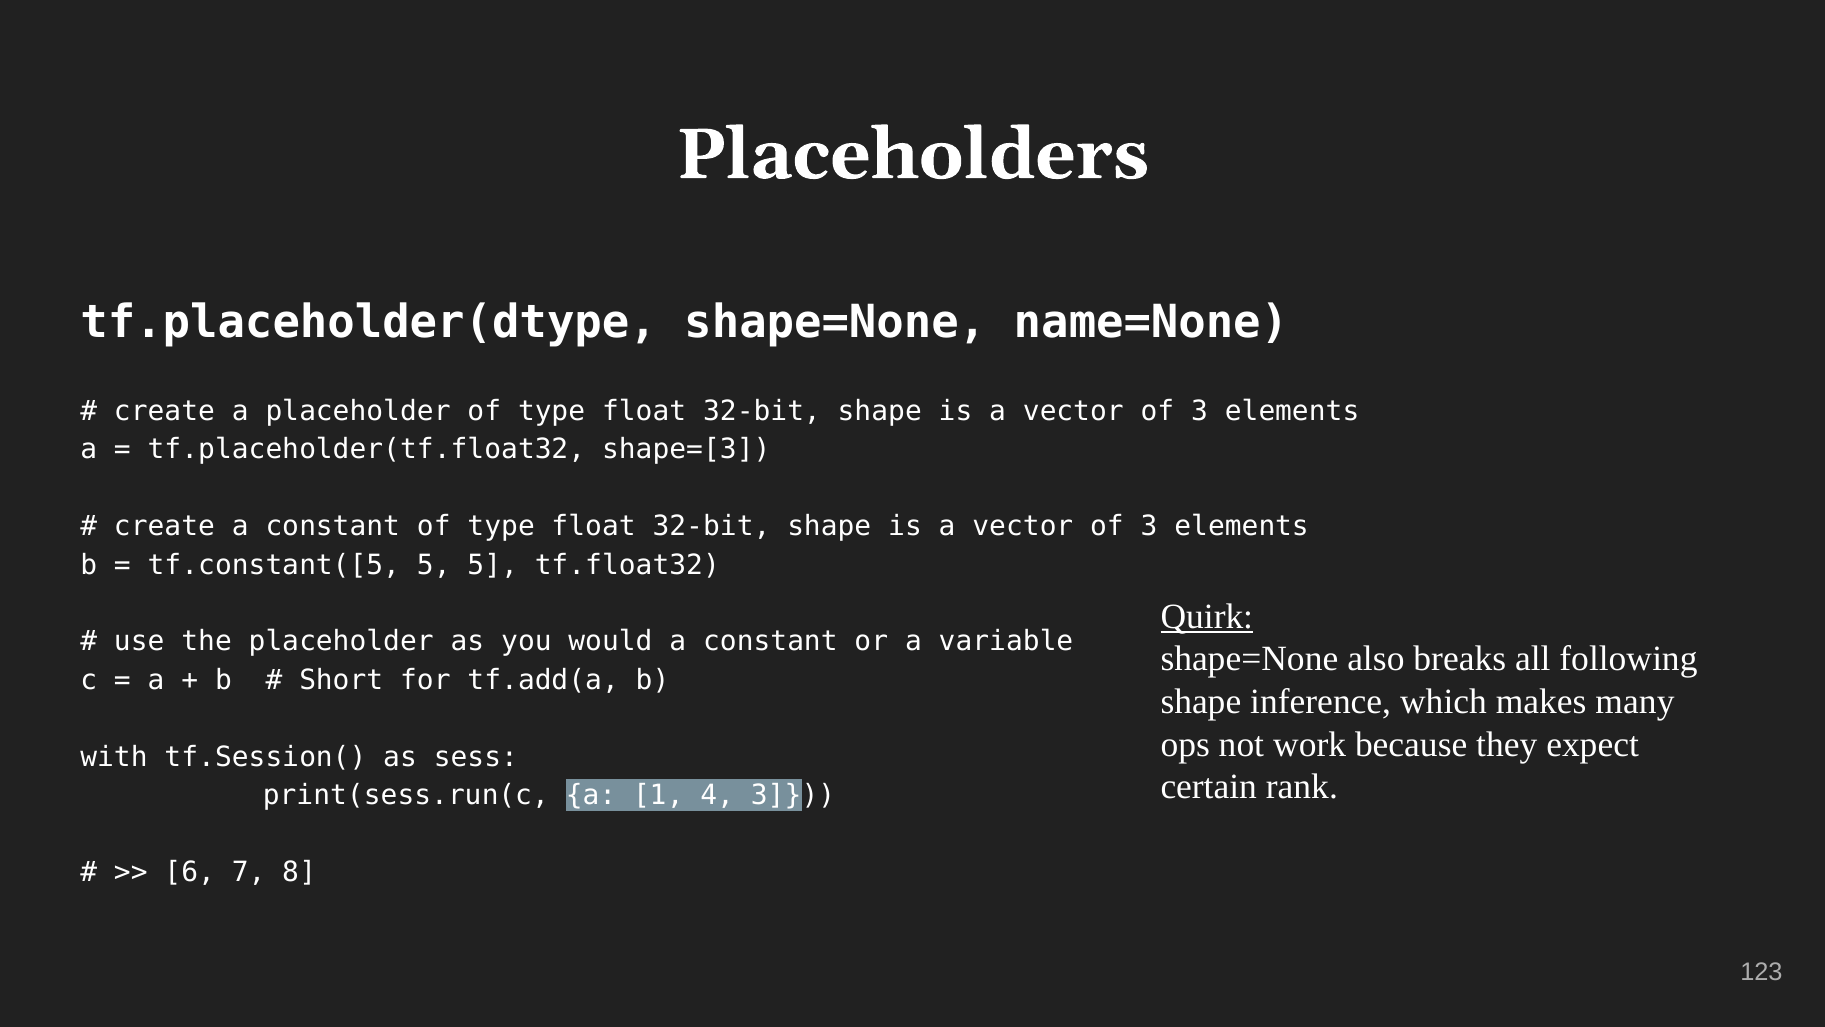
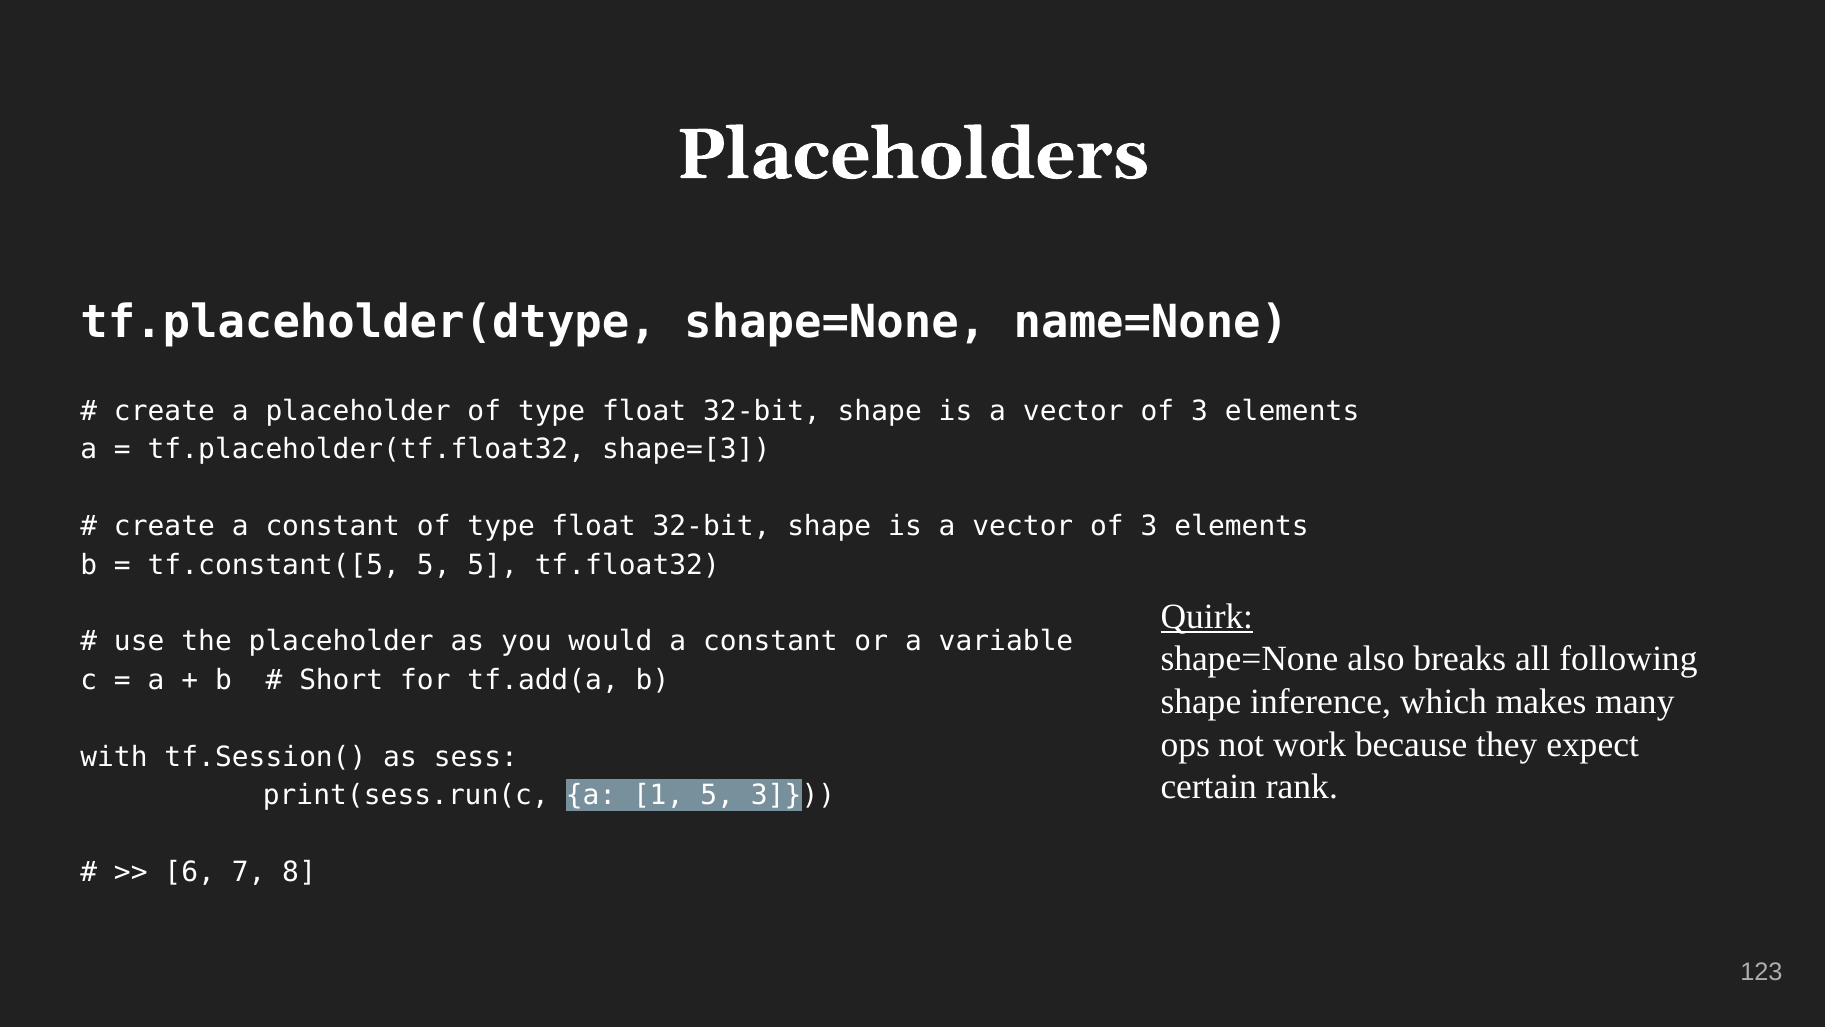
1 4: 4 -> 5
